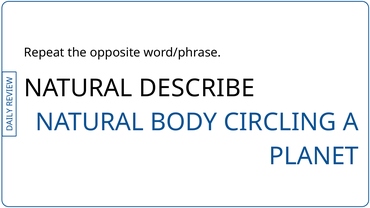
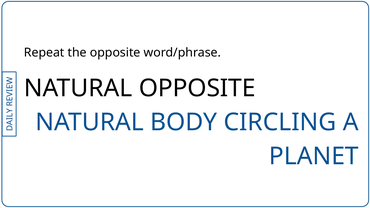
NATURAL DESCRIBE: DESCRIBE -> OPPOSITE
